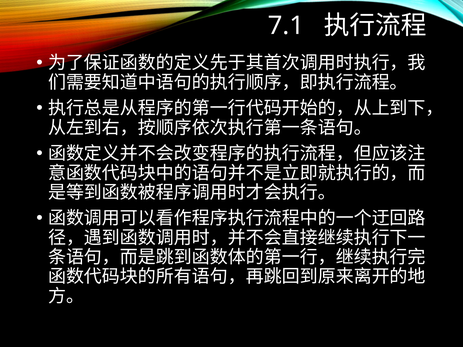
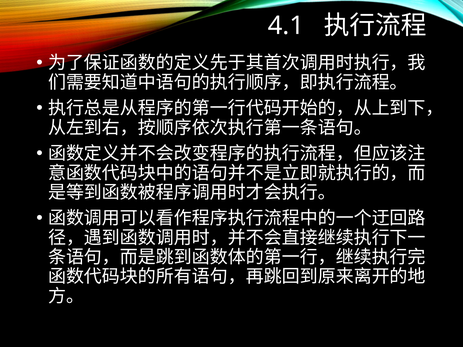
7.1: 7.1 -> 4.1
